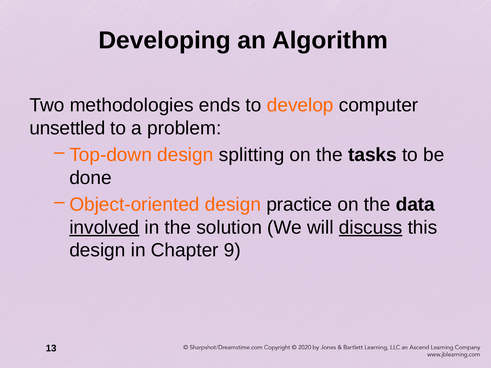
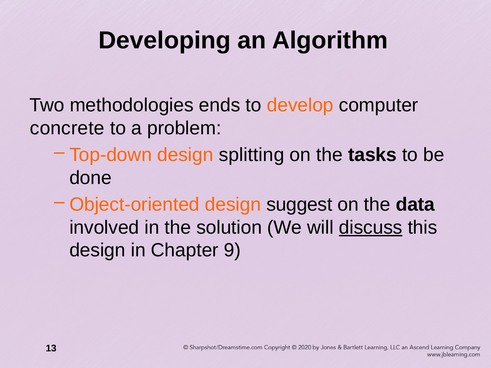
unsettled: unsettled -> concrete
practice: practice -> suggest
involved underline: present -> none
